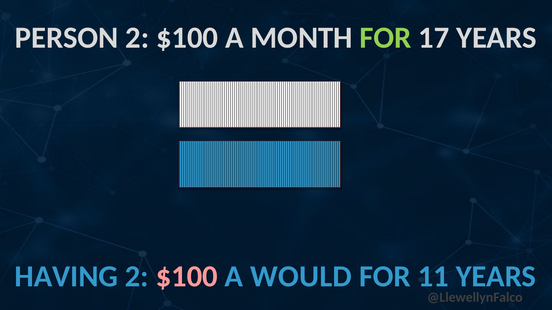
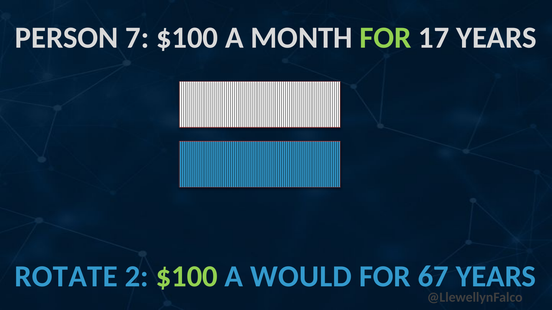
PERSON 2: 2 -> 7
HAVING: HAVING -> ROTATE
$100 at (187, 277) colour: pink -> light green
11: 11 -> 67
